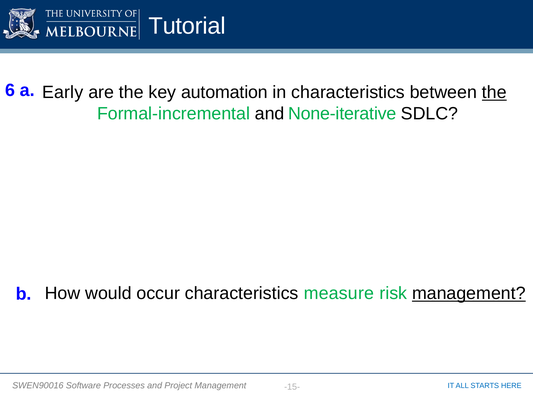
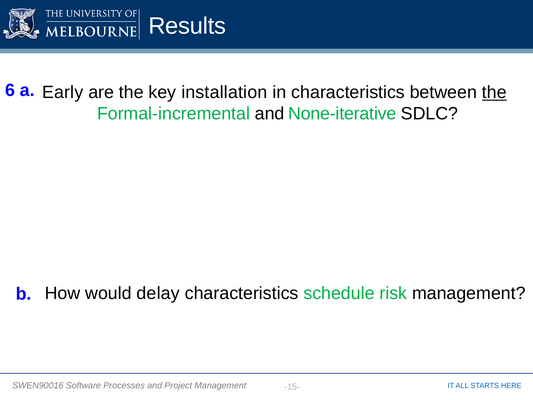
Tutorial: Tutorial -> Results
automation: automation -> installation
occur: occur -> delay
measure: measure -> schedule
management at (469, 293) underline: present -> none
